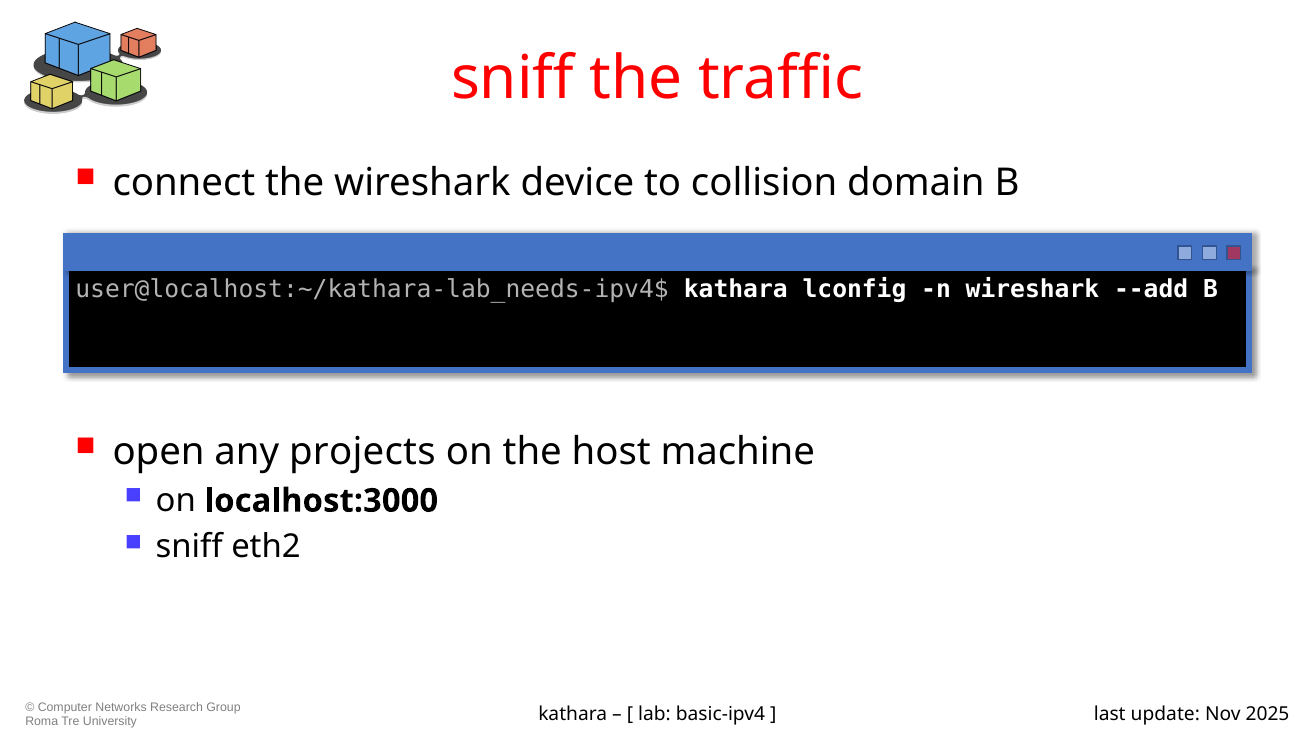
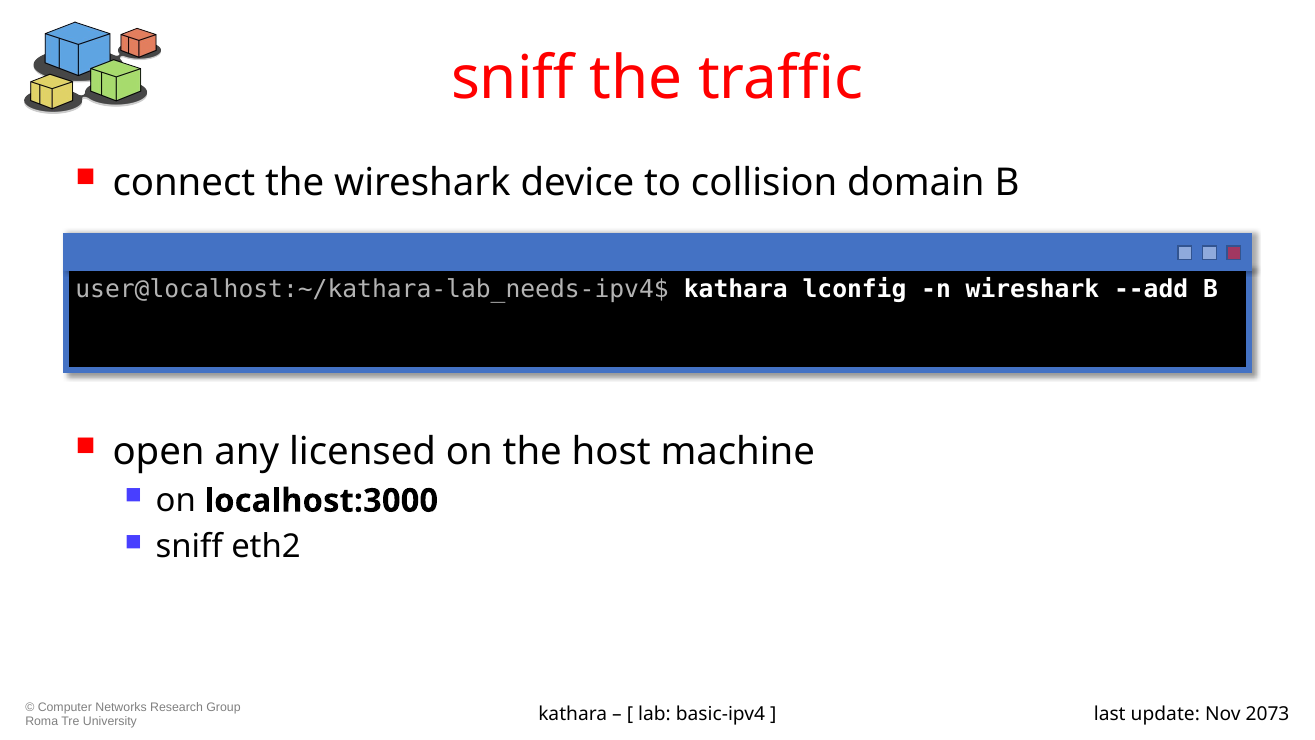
projects: projects -> licensed
2025: 2025 -> 2073
